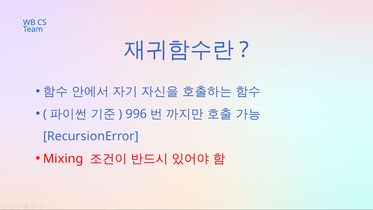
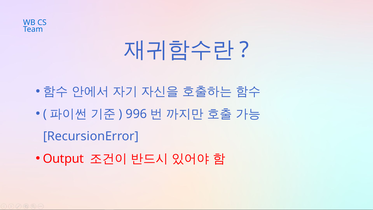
Mixing: Mixing -> Output
